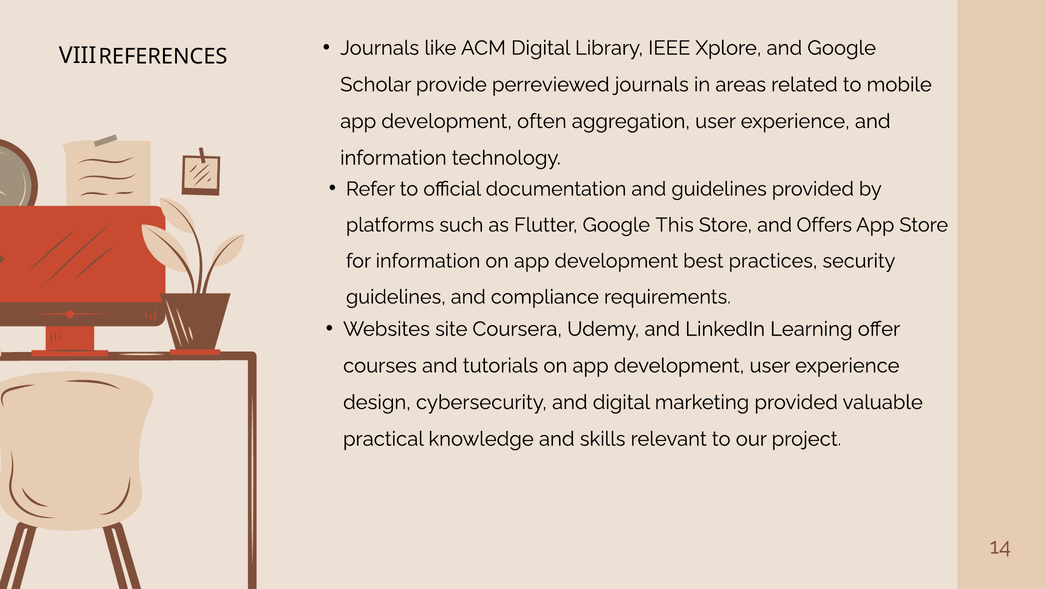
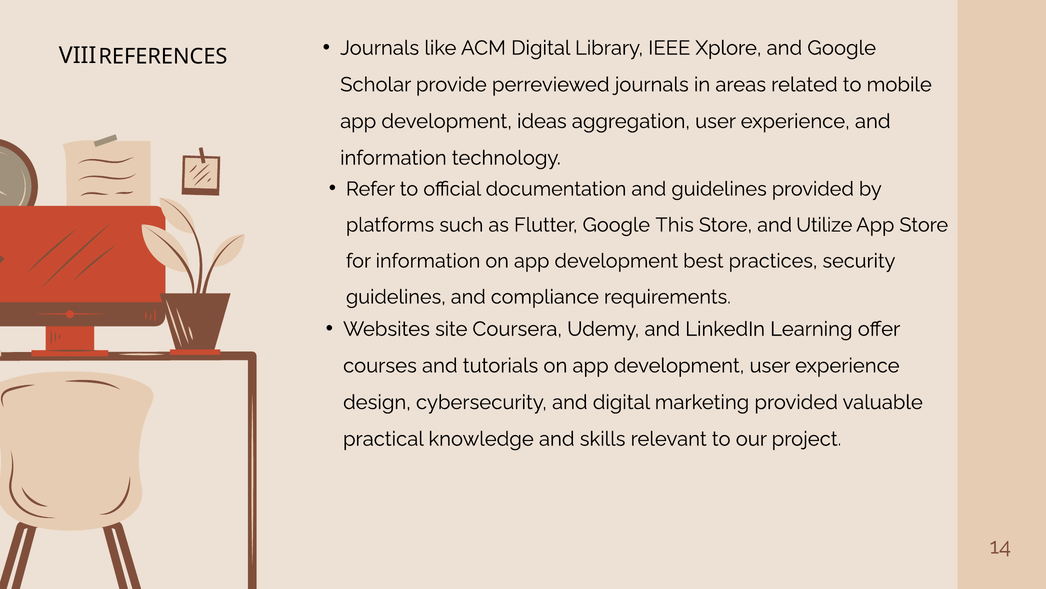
often: often -> ideas
Offers: Offers -> Utilize
